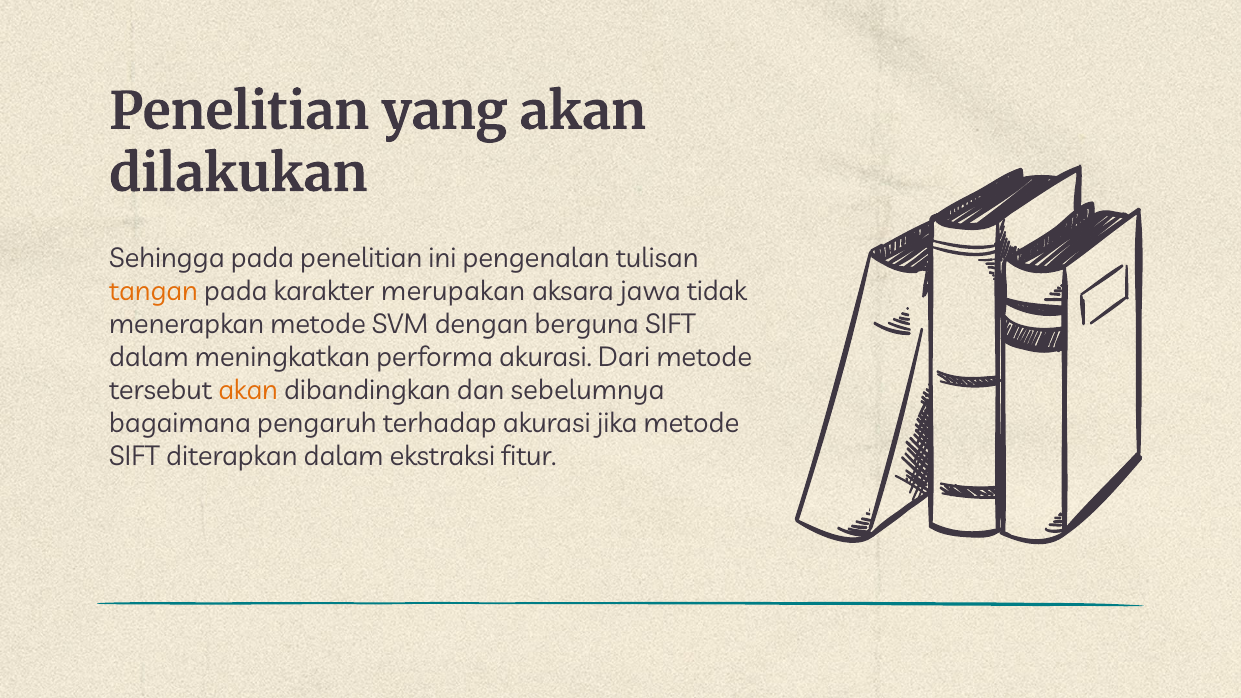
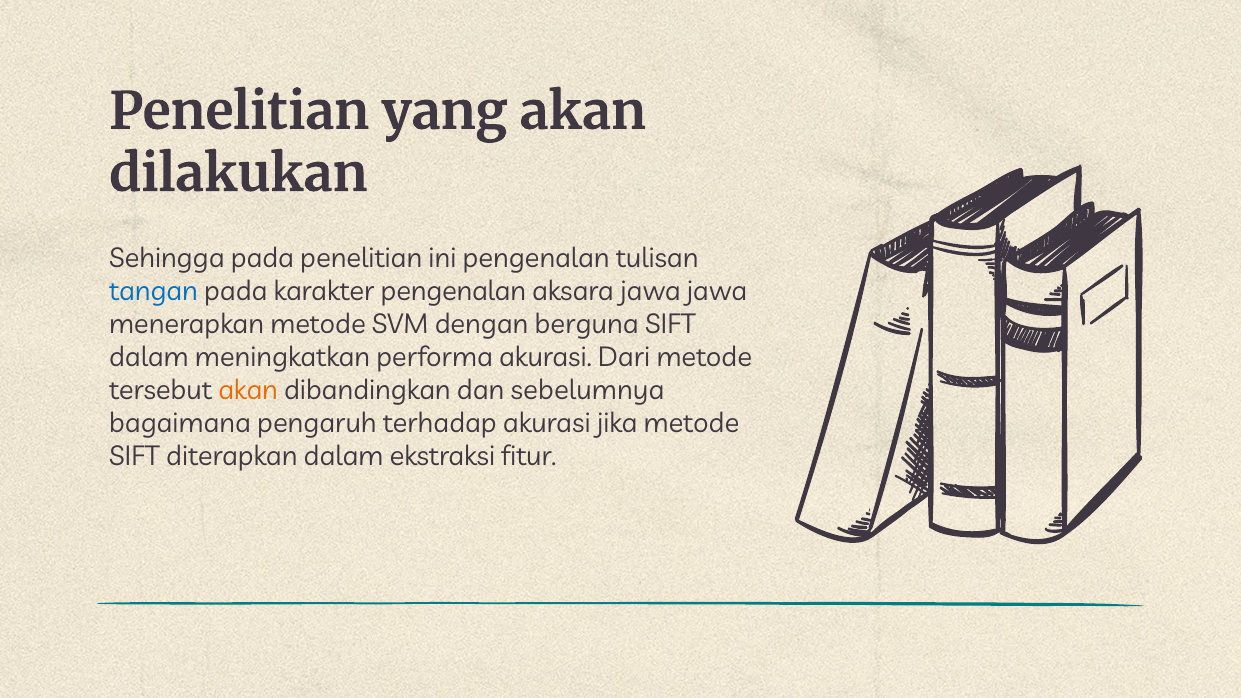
tangan colour: orange -> blue
karakter merupakan: merupakan -> pengenalan
jawa tidak: tidak -> jawa
